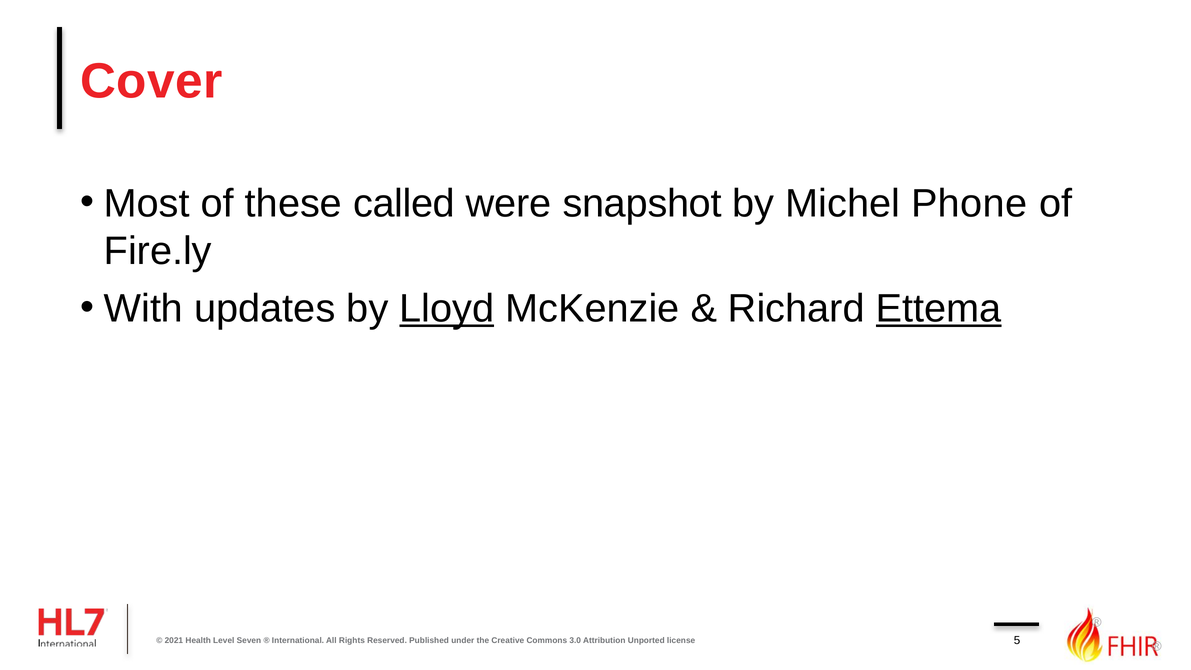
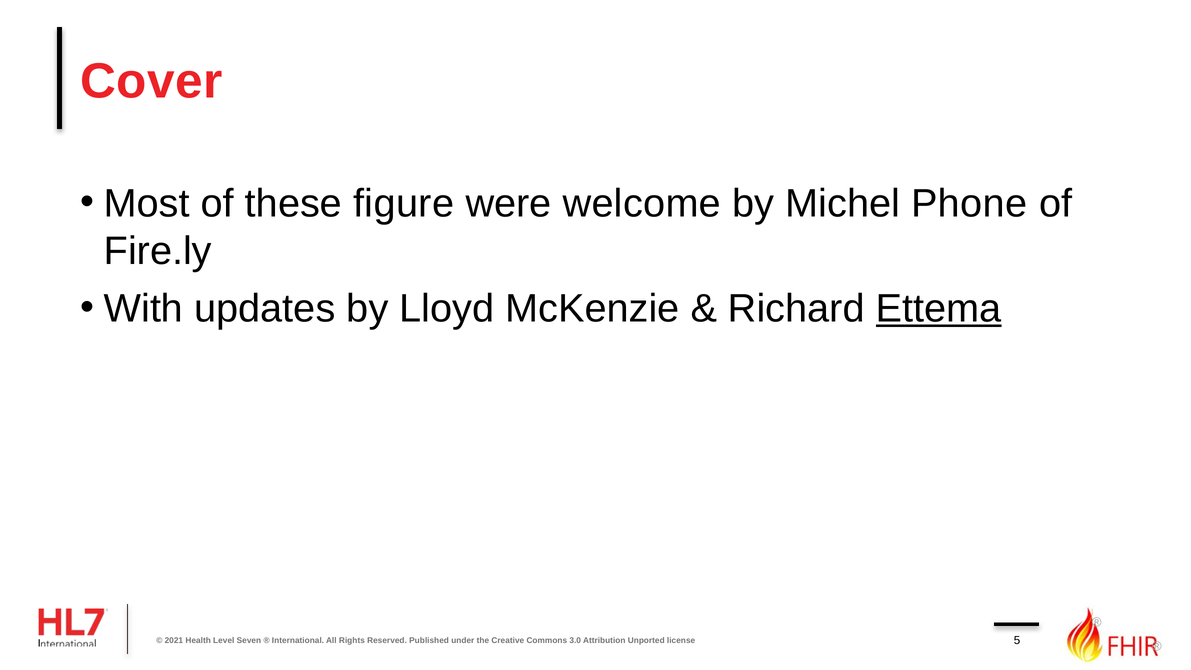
called: called -> figure
snapshot: snapshot -> welcome
Lloyd underline: present -> none
